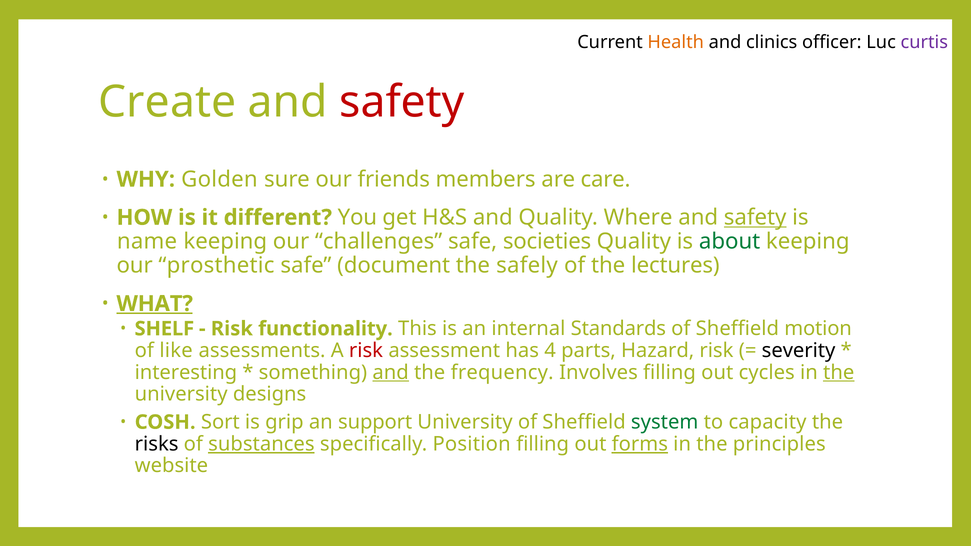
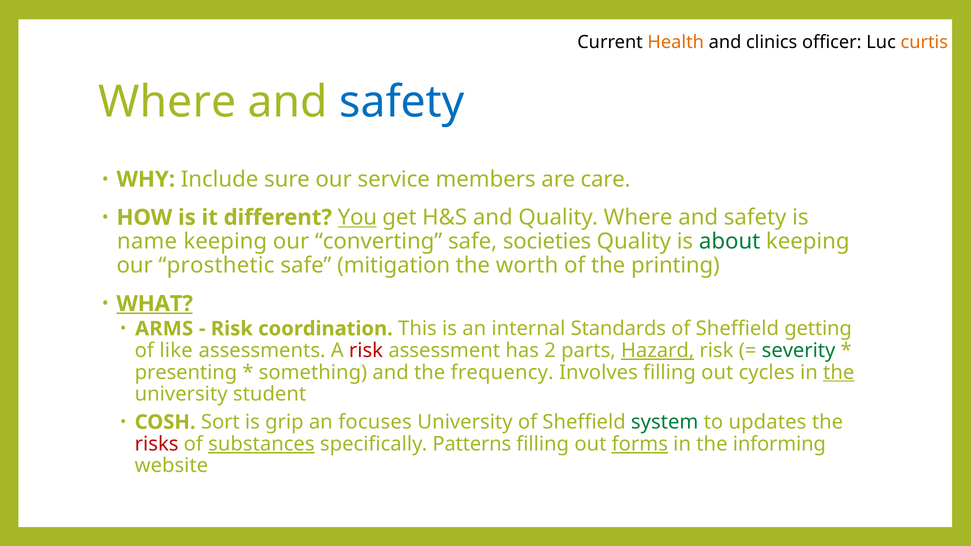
curtis colour: purple -> orange
Create at (167, 102): Create -> Where
safety at (402, 102) colour: red -> blue
Golden: Golden -> Include
friends: friends -> service
You underline: none -> present
safety at (755, 218) underline: present -> none
challenges: challenges -> converting
document: document -> mitigation
safely: safely -> worth
lectures: lectures -> printing
SHELF: SHELF -> ARMS
functionality: functionality -> coordination
motion: motion -> getting
4: 4 -> 2
Hazard underline: none -> present
severity colour: black -> green
interesting: interesting -> presenting
and at (391, 372) underline: present -> none
designs: designs -> student
support: support -> focuses
capacity: capacity -> updates
risks colour: black -> red
Position: Position -> Patterns
principles: principles -> informing
